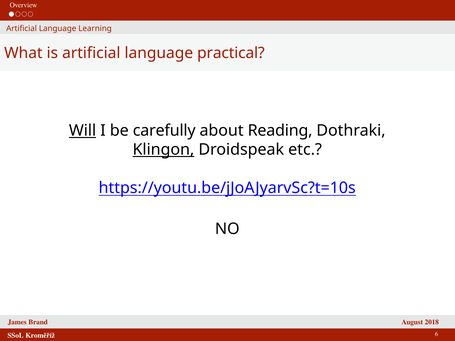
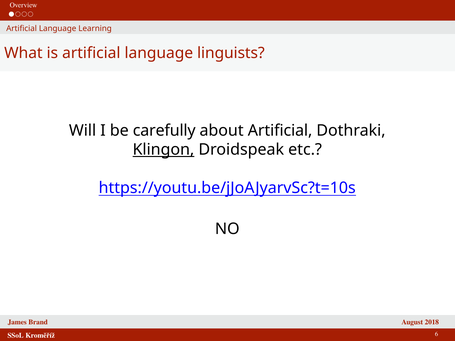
practical: practical -> linguists
Will underline: present -> none
about Reading: Reading -> Artificial
